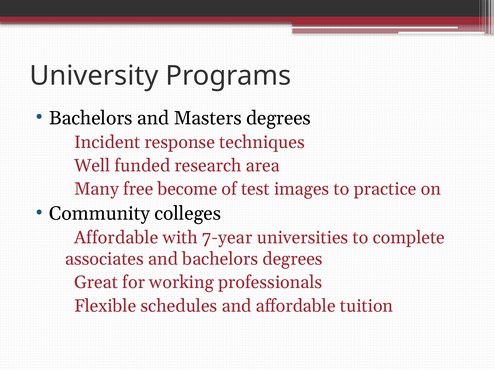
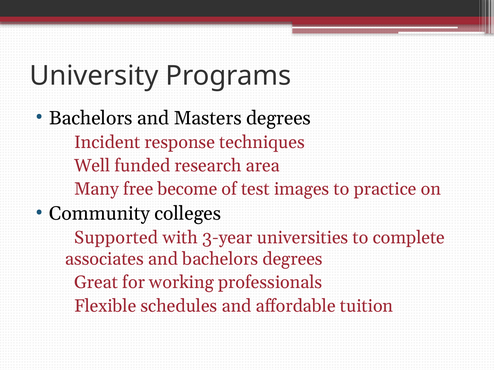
Affordable at (116, 238): Affordable -> Supported
7-year: 7-year -> 3-year
